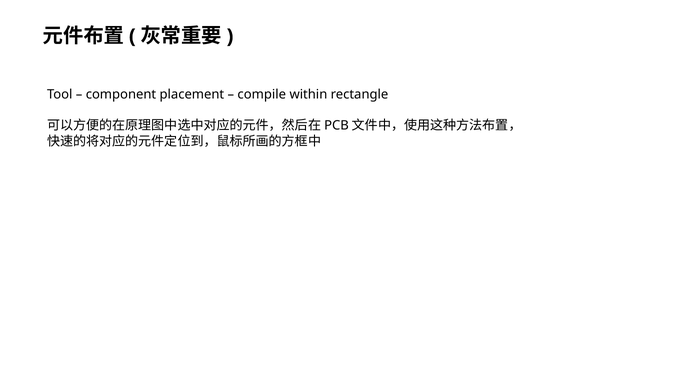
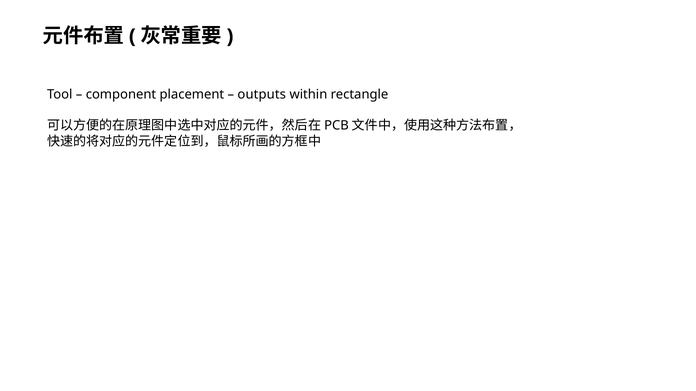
compile: compile -> outputs
